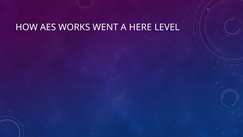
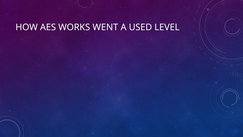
HERE: HERE -> USED
